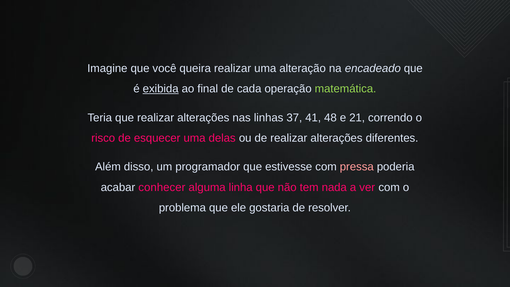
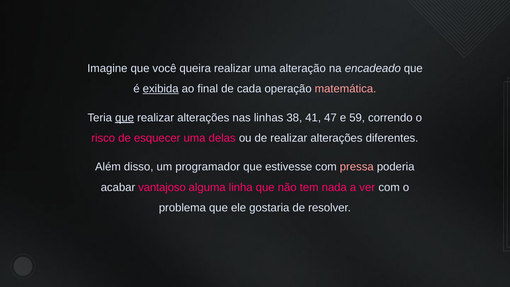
matemática colour: light green -> pink
que at (125, 118) underline: none -> present
37: 37 -> 38
48: 48 -> 47
21: 21 -> 59
conhecer: conhecer -> vantajoso
